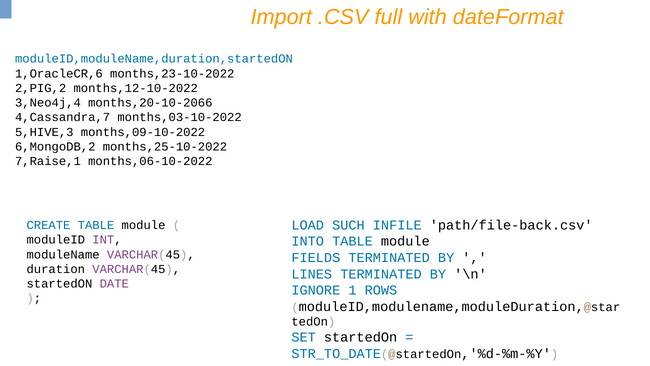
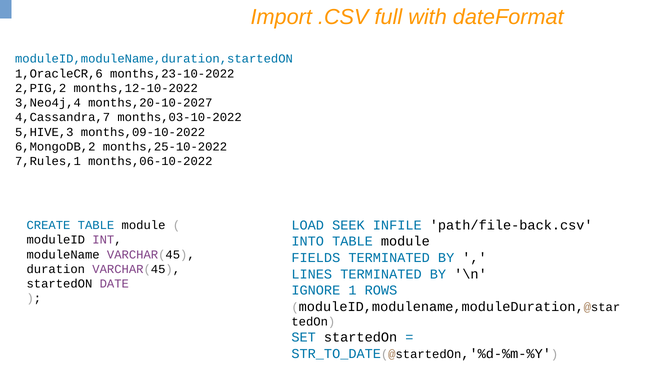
months,20-10-2066: months,20-10-2066 -> months,20-10-2027
7,Raise,1: 7,Raise,1 -> 7,Rules,1
SUCH: SUCH -> SEEK
